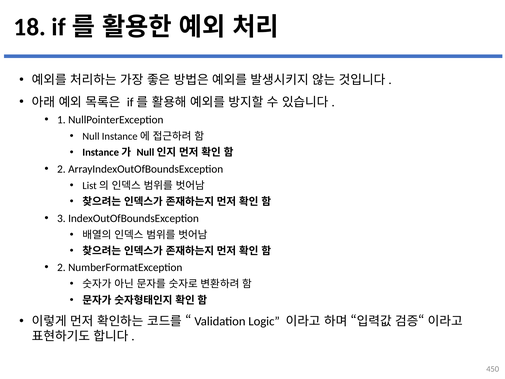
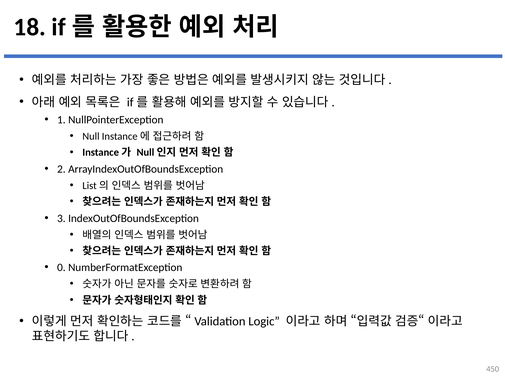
2 at (61, 267): 2 -> 0
